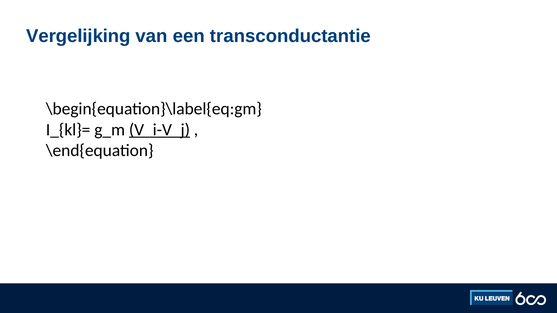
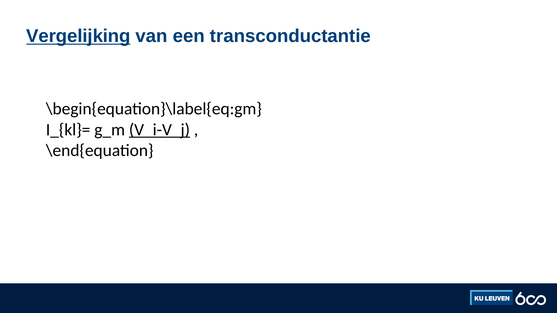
Vergelijking underline: none -> present
